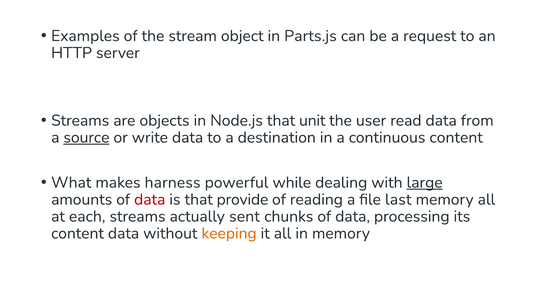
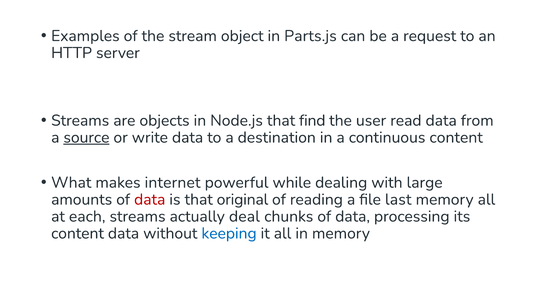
unit: unit -> find
harness: harness -> internet
large underline: present -> none
provide: provide -> original
sent: sent -> deal
keeping colour: orange -> blue
